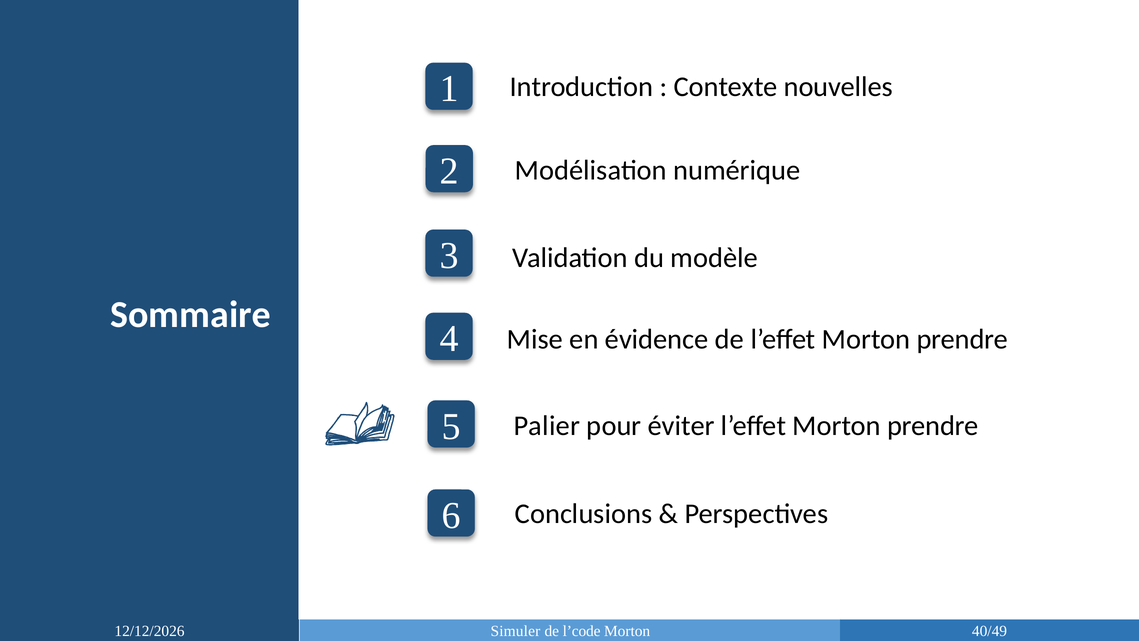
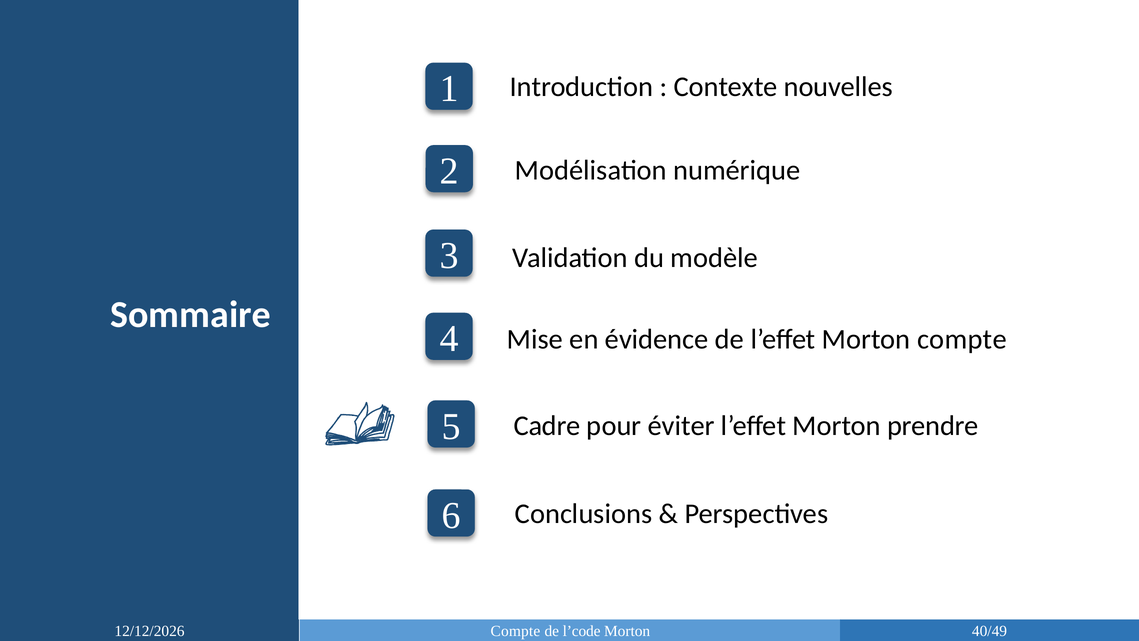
de l’effet Morton prendre: prendre -> compte
Palier: Palier -> Cadre
Simuler at (515, 631): Simuler -> Compte
